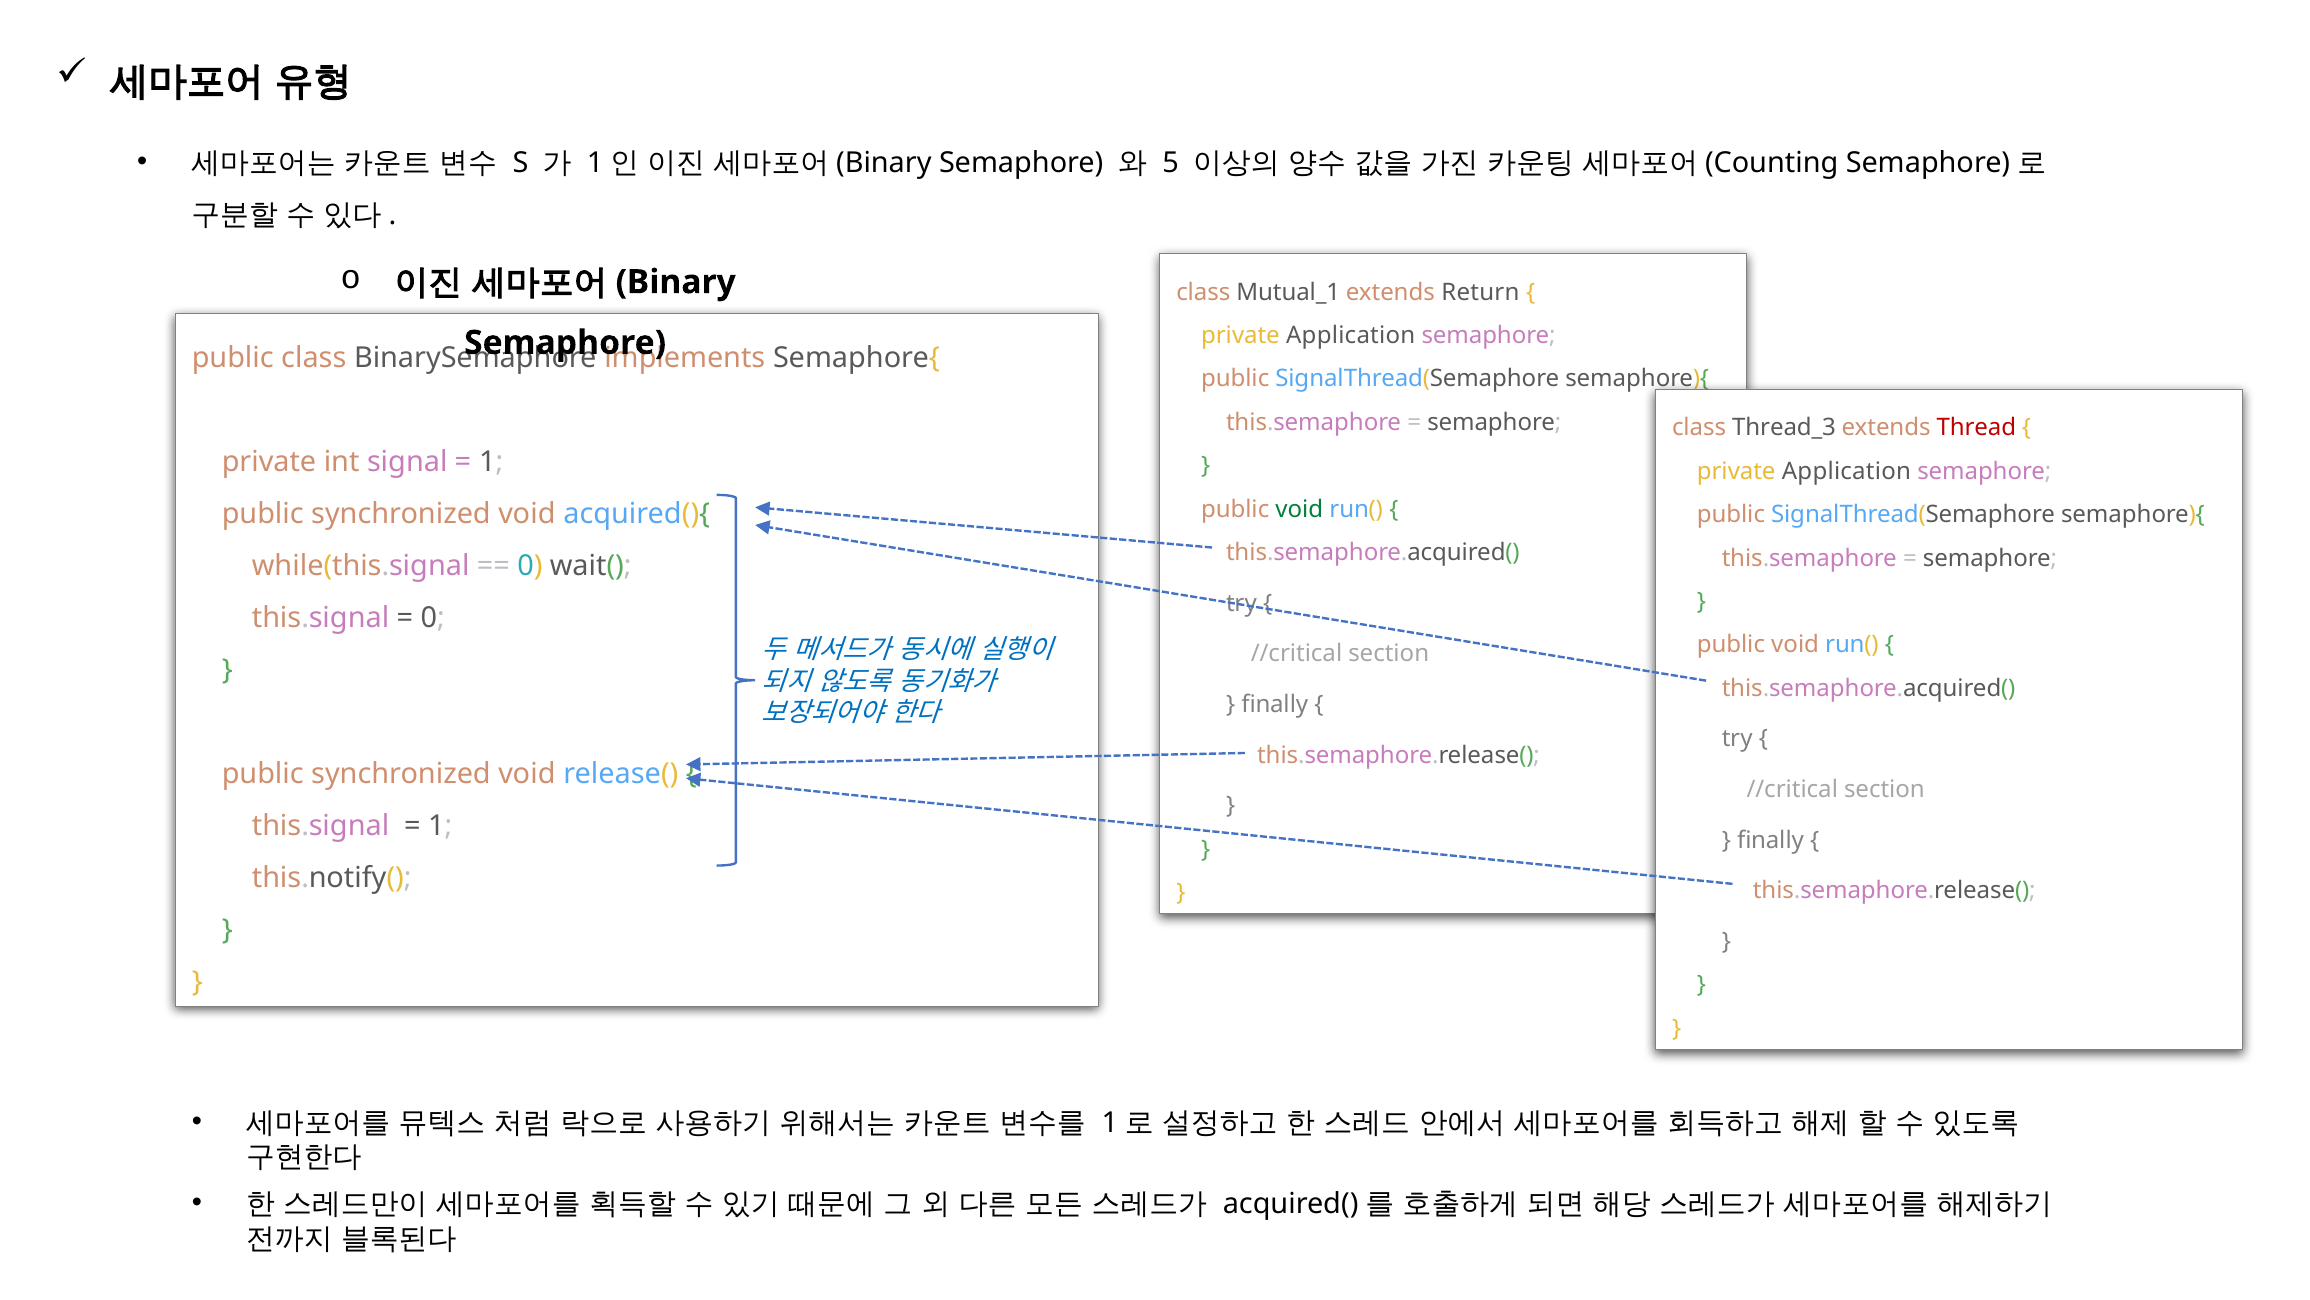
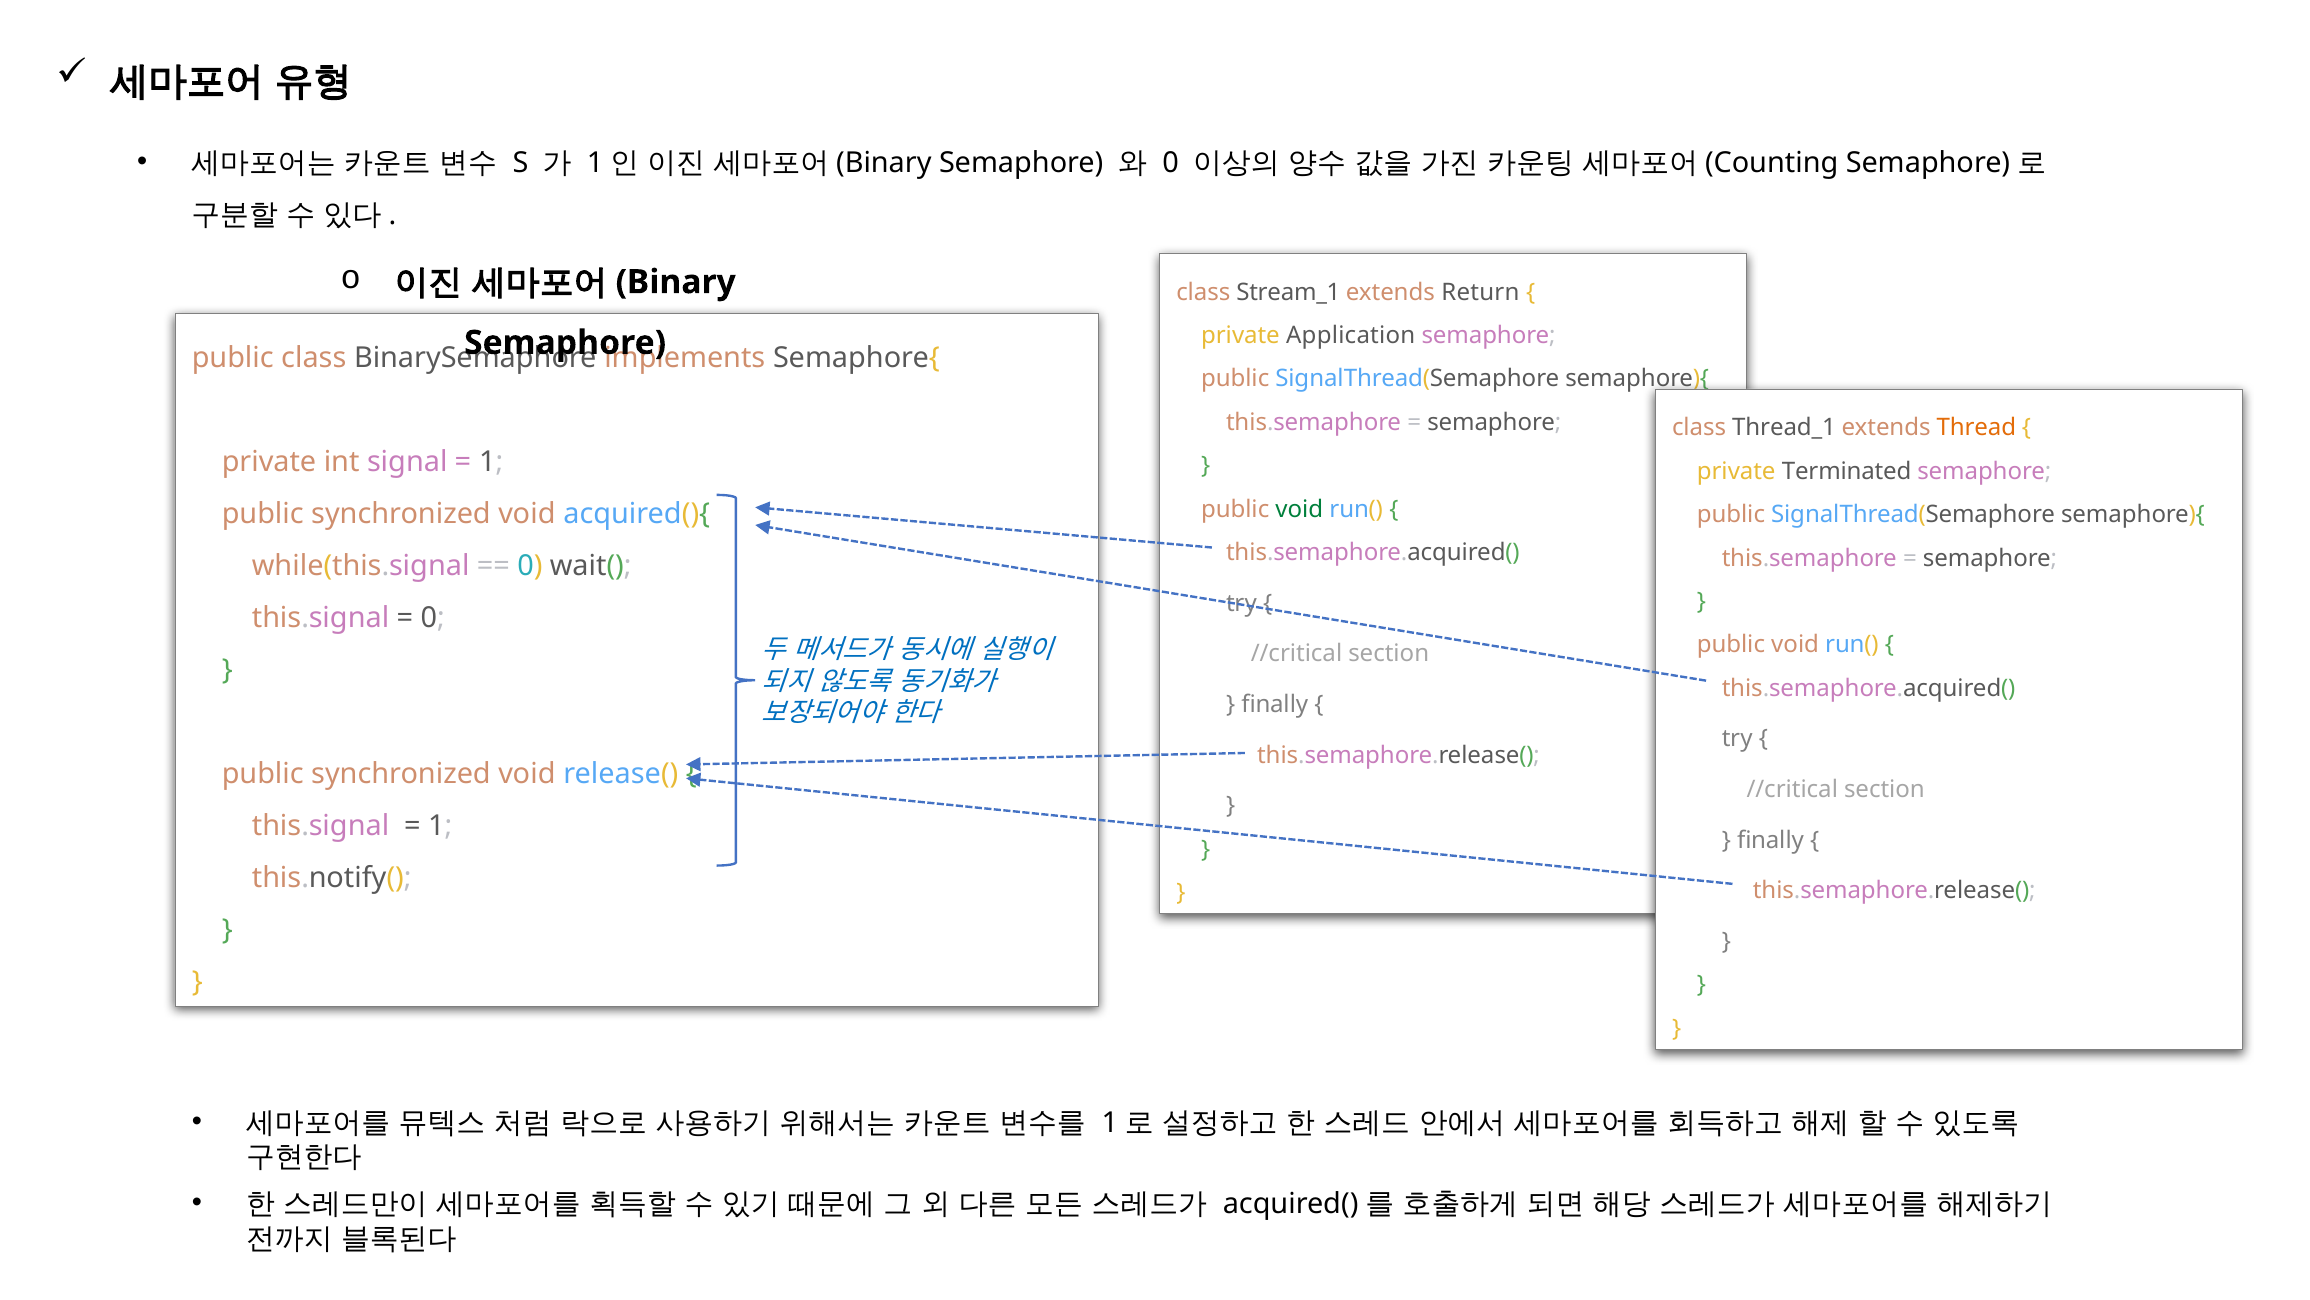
5 at (1171, 163): 5 -> 0
Mutual_1: Mutual_1 -> Stream_1
Thread_3: Thread_3 -> Thread_1
Thread colour: red -> orange
Application at (1846, 471): Application -> Terminated
